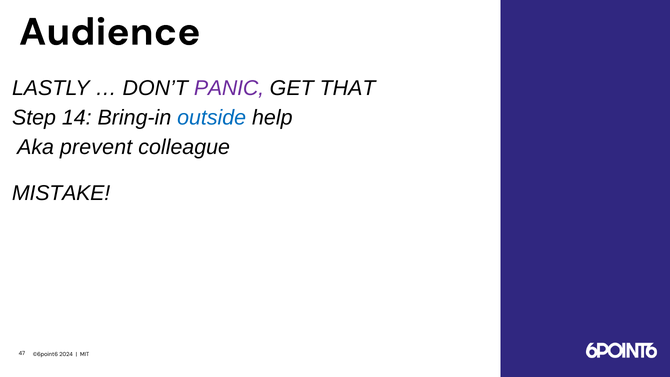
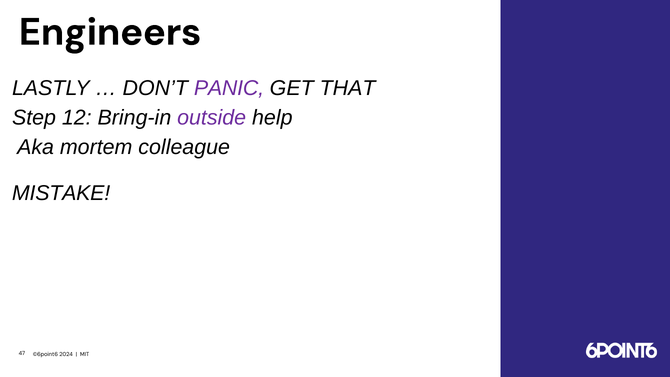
Audience: Audience -> Engineers
14: 14 -> 12
outside colour: blue -> purple
prevent: prevent -> mortem
